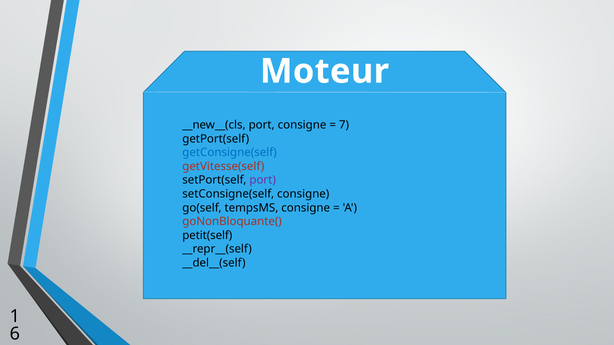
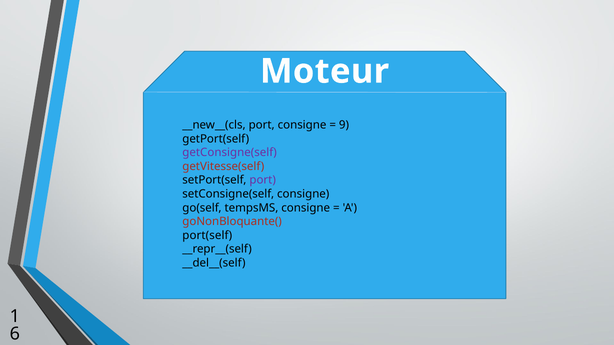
7: 7 -> 9
getConsigne(self colour: blue -> purple
petit(self: petit(self -> port(self
